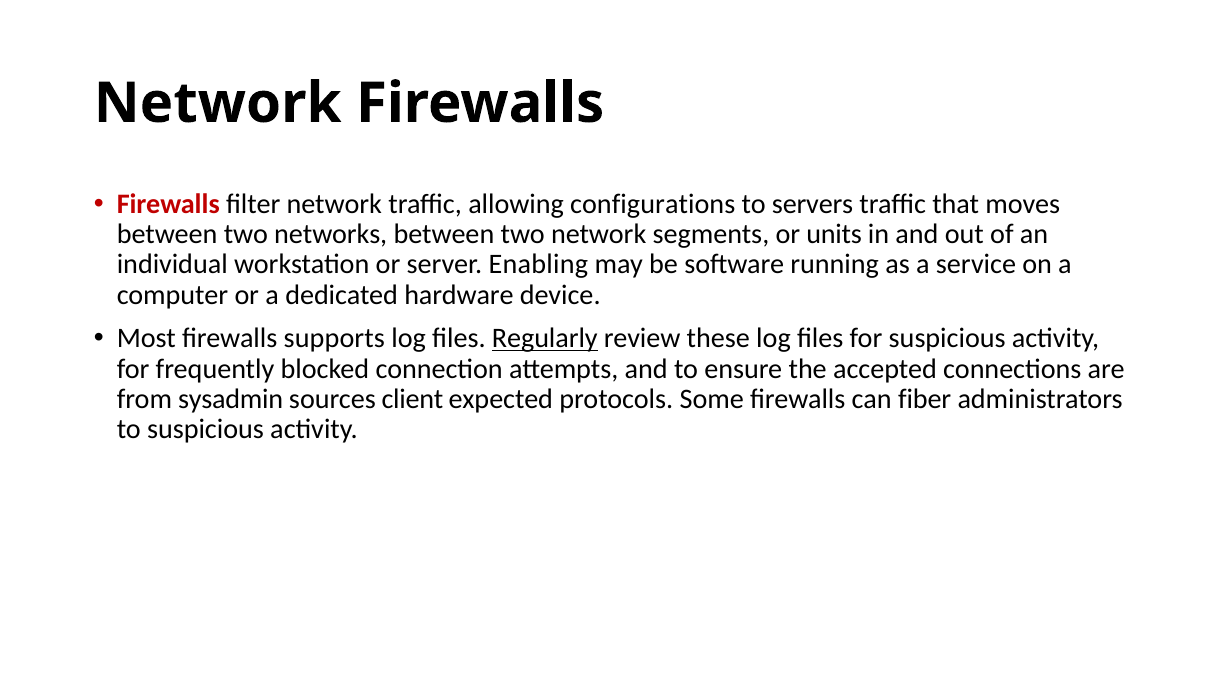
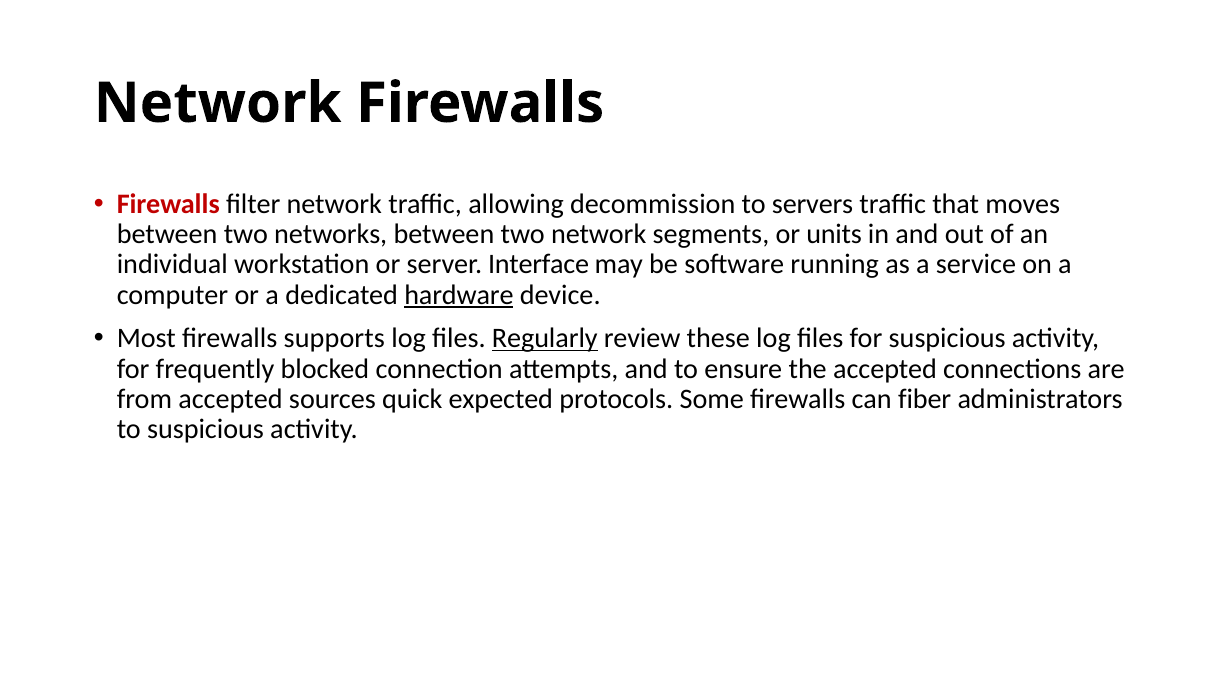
configurations: configurations -> decommission
Enabling: Enabling -> Interface
hardware underline: none -> present
from sysadmin: sysadmin -> accepted
client: client -> quick
